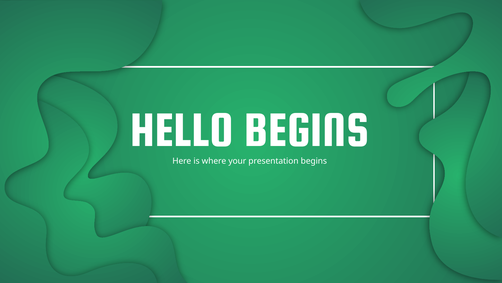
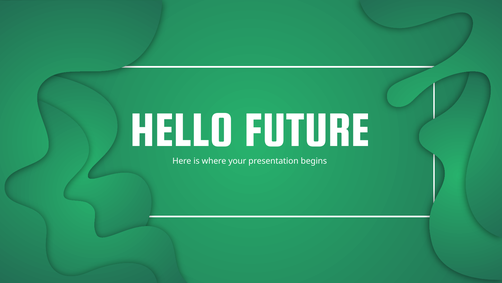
HELLO BEGINS: BEGINS -> FUTURE
